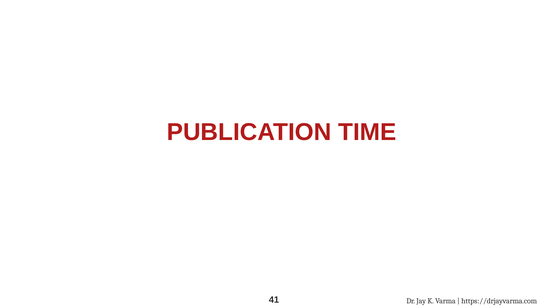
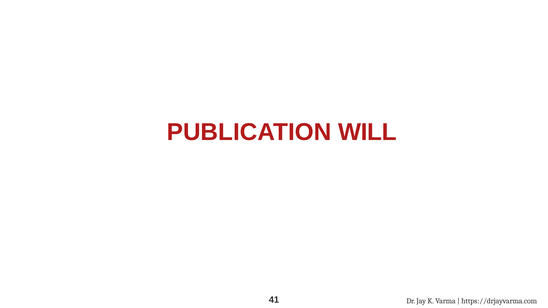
TIME: TIME -> WILL
